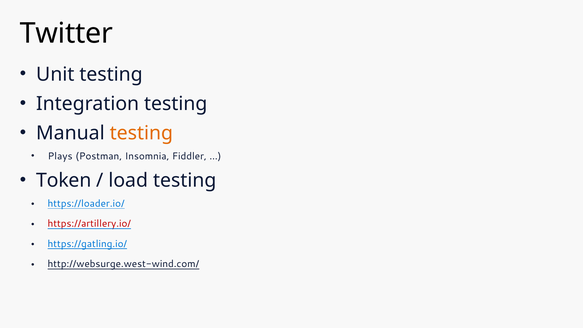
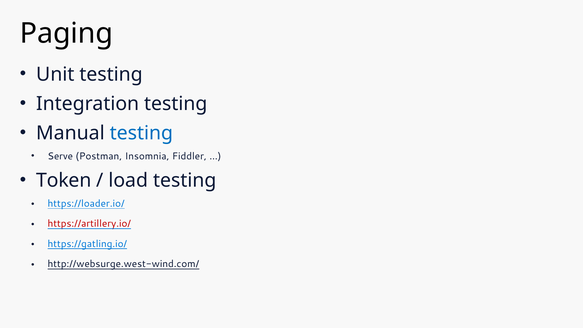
Twitter: Twitter -> Paging
testing at (141, 133) colour: orange -> blue
Plays: Plays -> Serve
